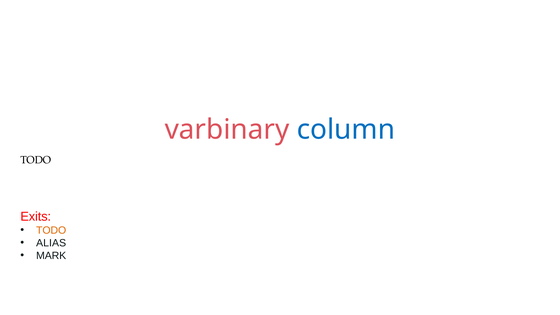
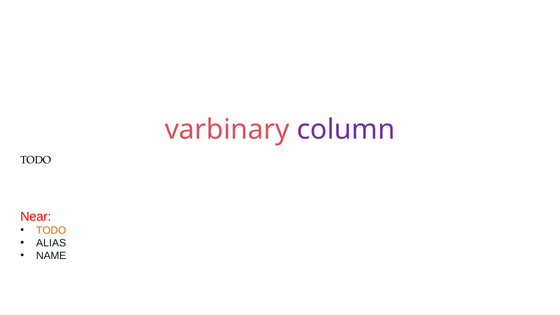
column colour: blue -> purple
Exits: Exits -> Near
MARK: MARK -> NAME
